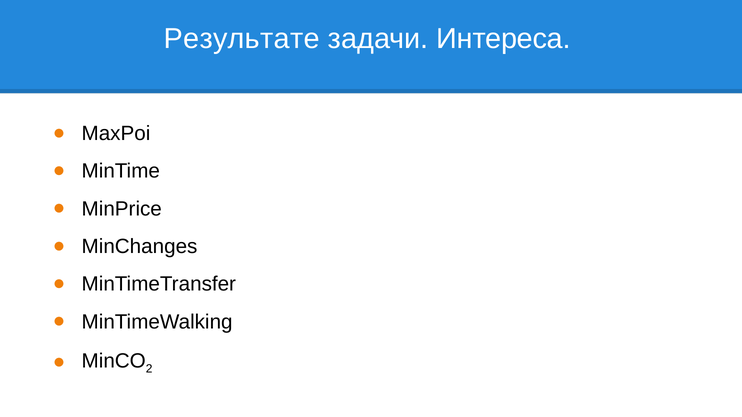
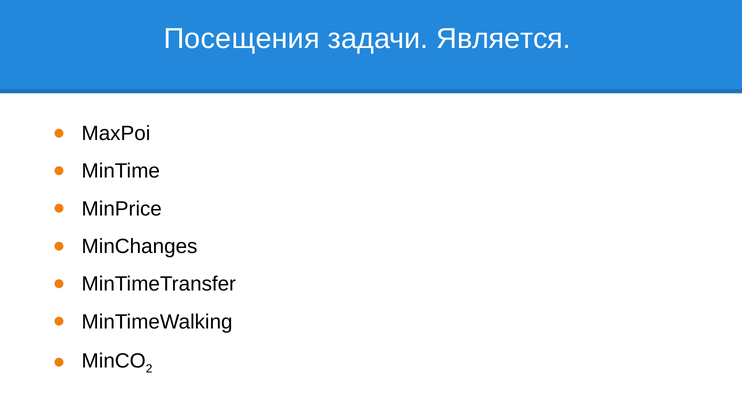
Результате: Результате -> Посещения
Интереса: Интереса -> Является
